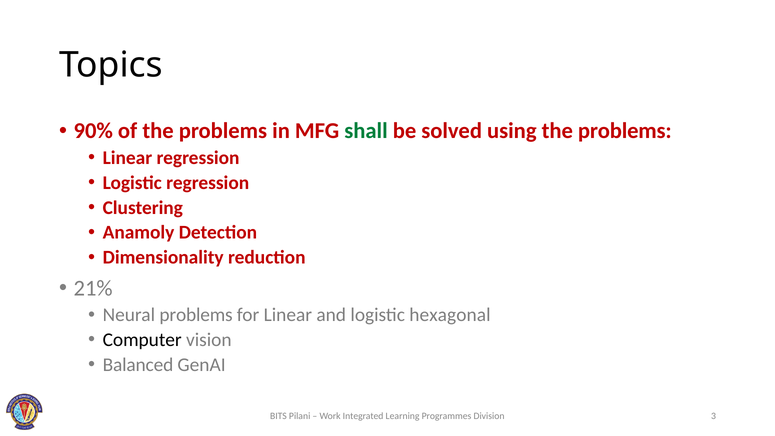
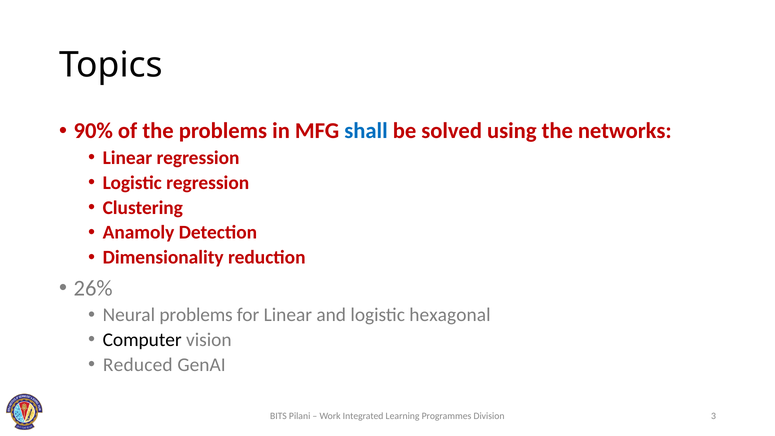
shall colour: green -> blue
using the problems: problems -> networks
21%: 21% -> 26%
Balanced: Balanced -> Reduced
